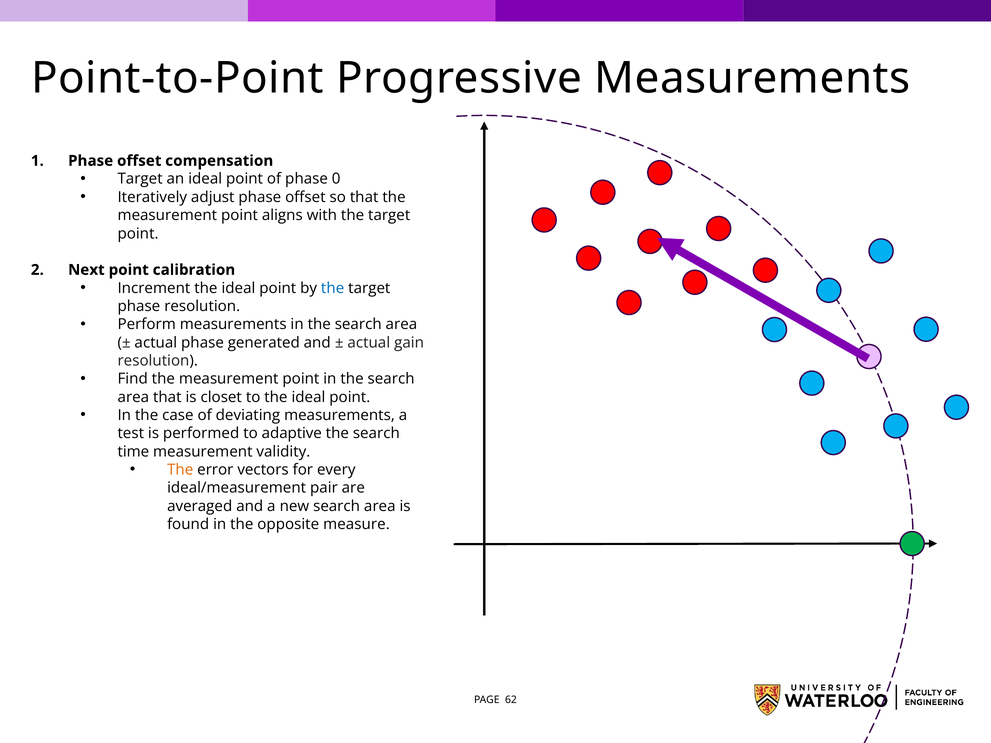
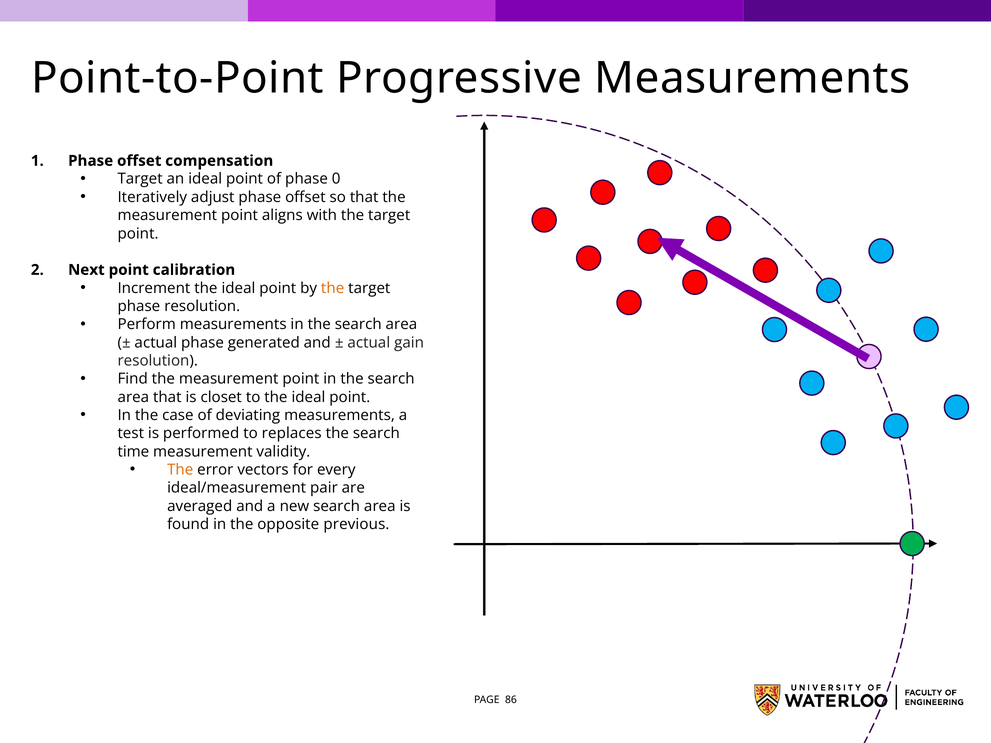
the at (333, 288) colour: blue -> orange
adaptive: adaptive -> replaces
measure: measure -> previous
62: 62 -> 86
